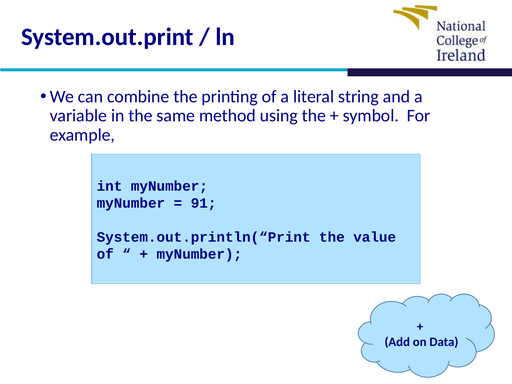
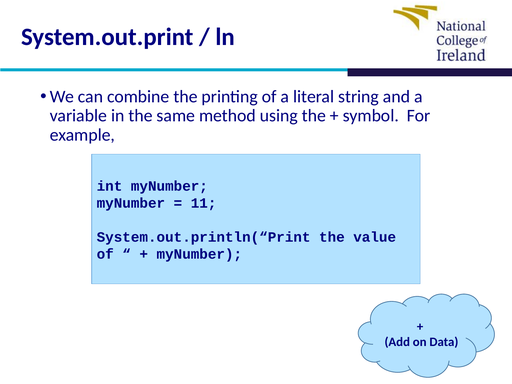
91: 91 -> 11
